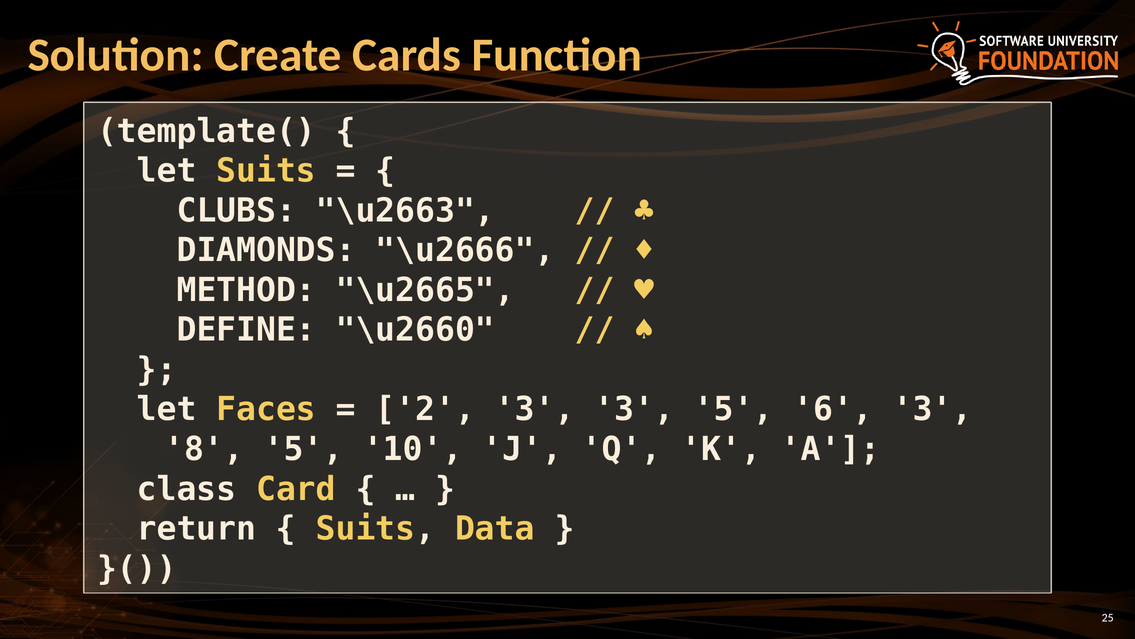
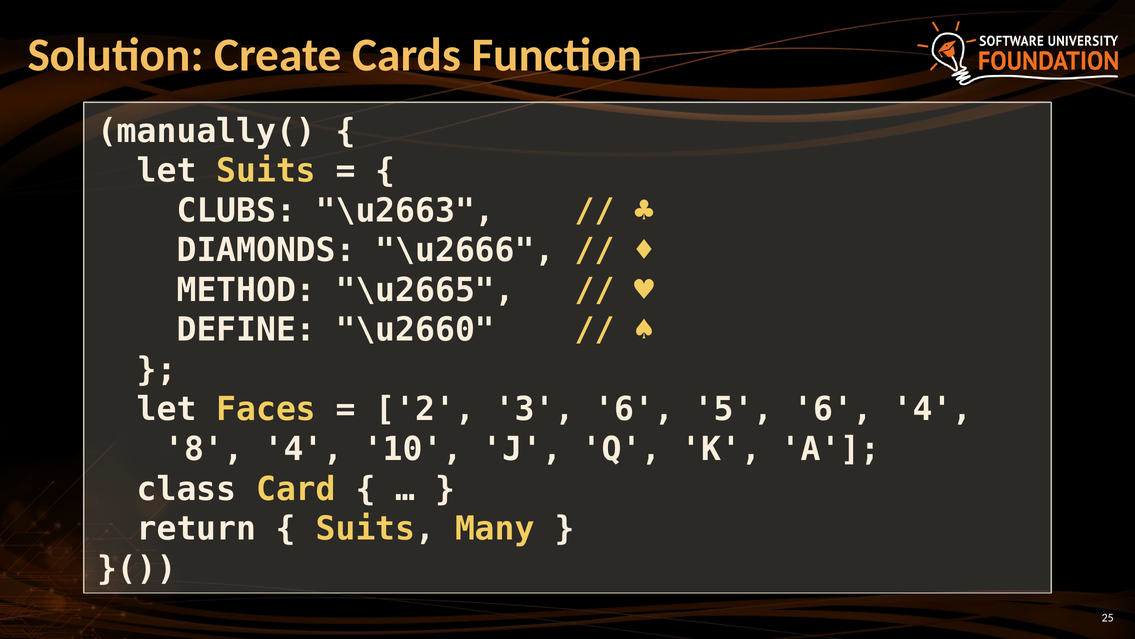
template(: template( -> manually(
3 3: 3 -> 6
6 3: 3 -> 4
8 5: 5 -> 4
Data: Data -> Many
